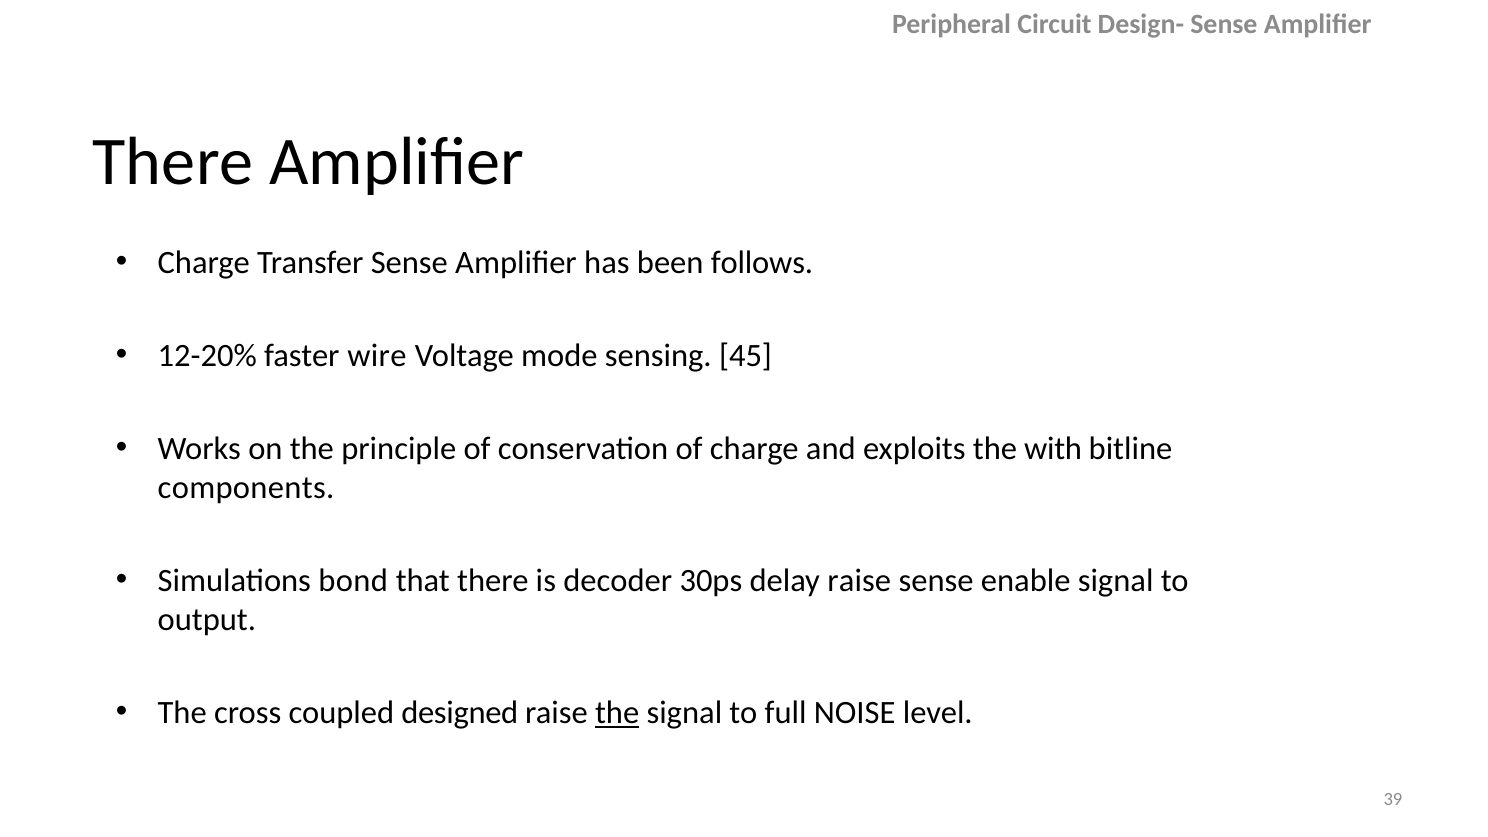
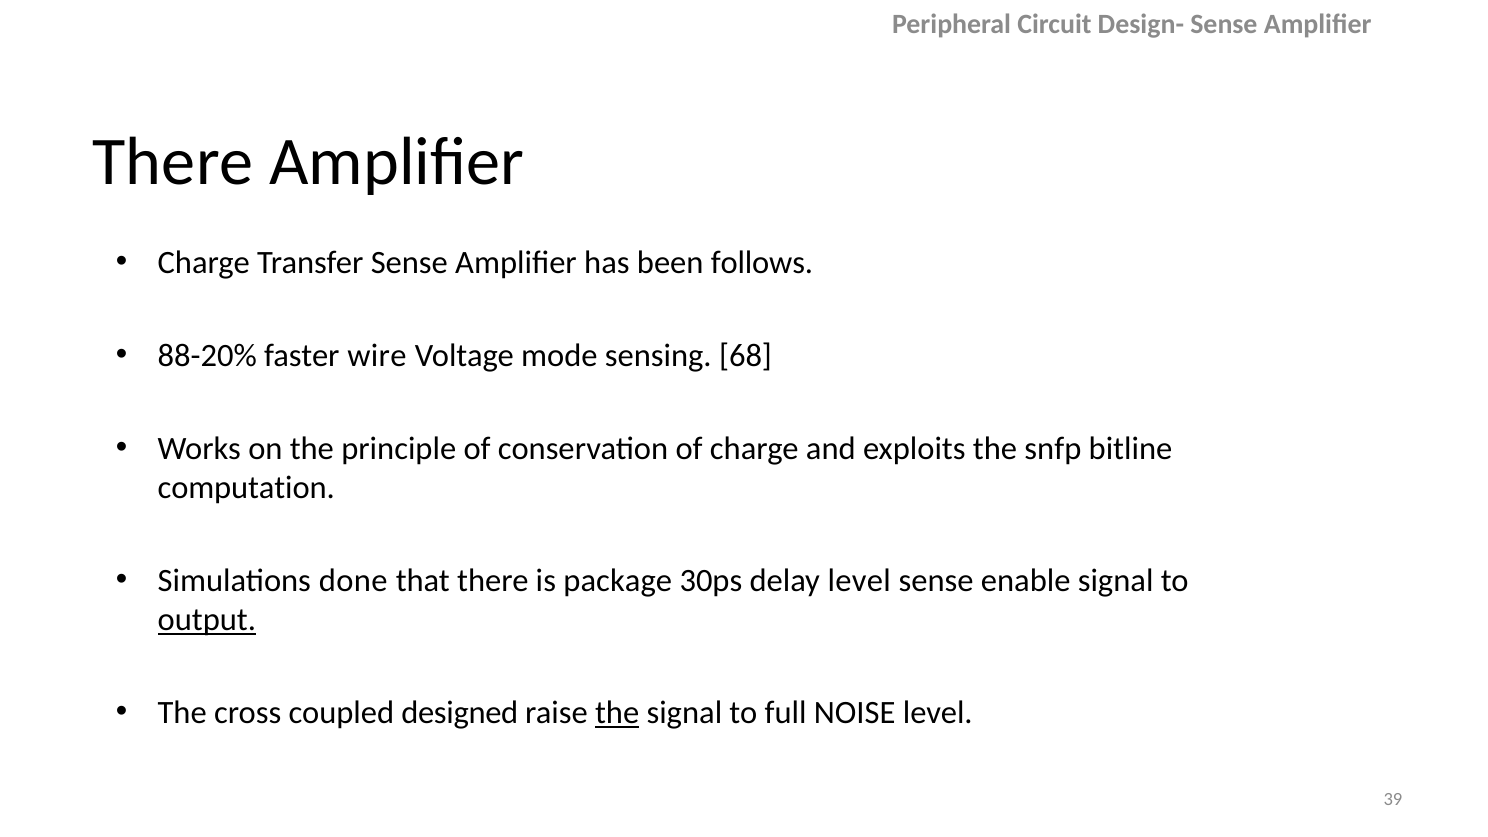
12-20%: 12-20% -> 88-20%
45: 45 -> 68
with: with -> snfp
components: components -> computation
bond: bond -> done
decoder: decoder -> package
delay raise: raise -> level
output underline: none -> present
